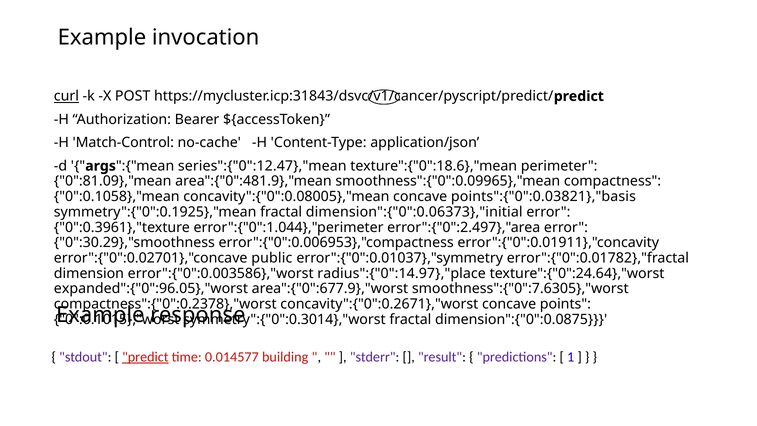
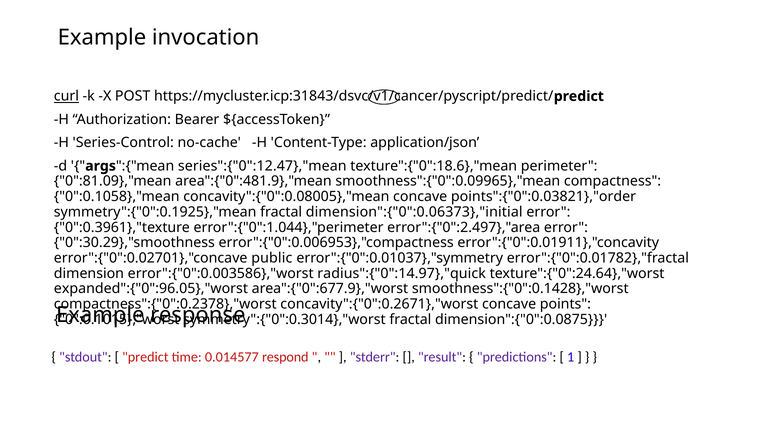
Match-Control: Match-Control -> Series-Control
points":{"0":0.03821},"basis: points":{"0":0.03821},"basis -> points":{"0":0.03821},"order
radius":{"0":14.97},"place: radius":{"0":14.97},"place -> radius":{"0":14.97},"quick
smoothness":{"0":7.6305},"worst: smoothness":{"0":7.6305},"worst -> smoothness":{"0":0.1428},"worst
predict at (145, 357) underline: present -> none
building: building -> respond
